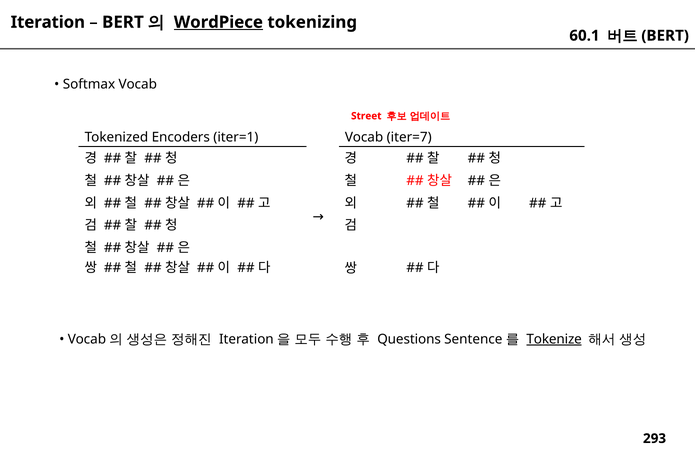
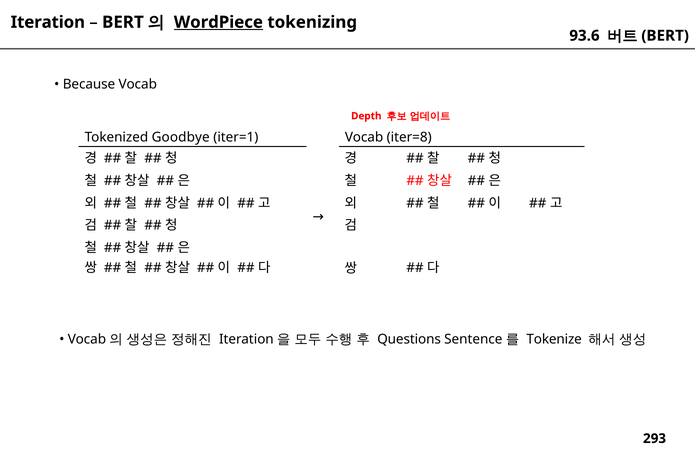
60.1: 60.1 -> 93.6
Softmax: Softmax -> Because
Street: Street -> Depth
Encoders: Encoders -> Goodbye
iter=7: iter=7 -> iter=8
Tokenize underline: present -> none
